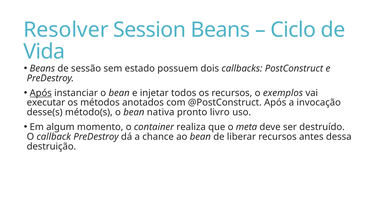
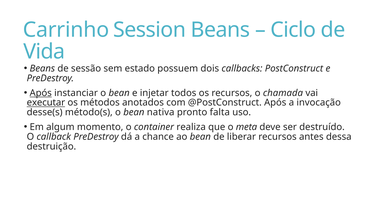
Resolver: Resolver -> Carrinho
exemplos: exemplos -> chamada
executar underline: none -> present
livro: livro -> falta
